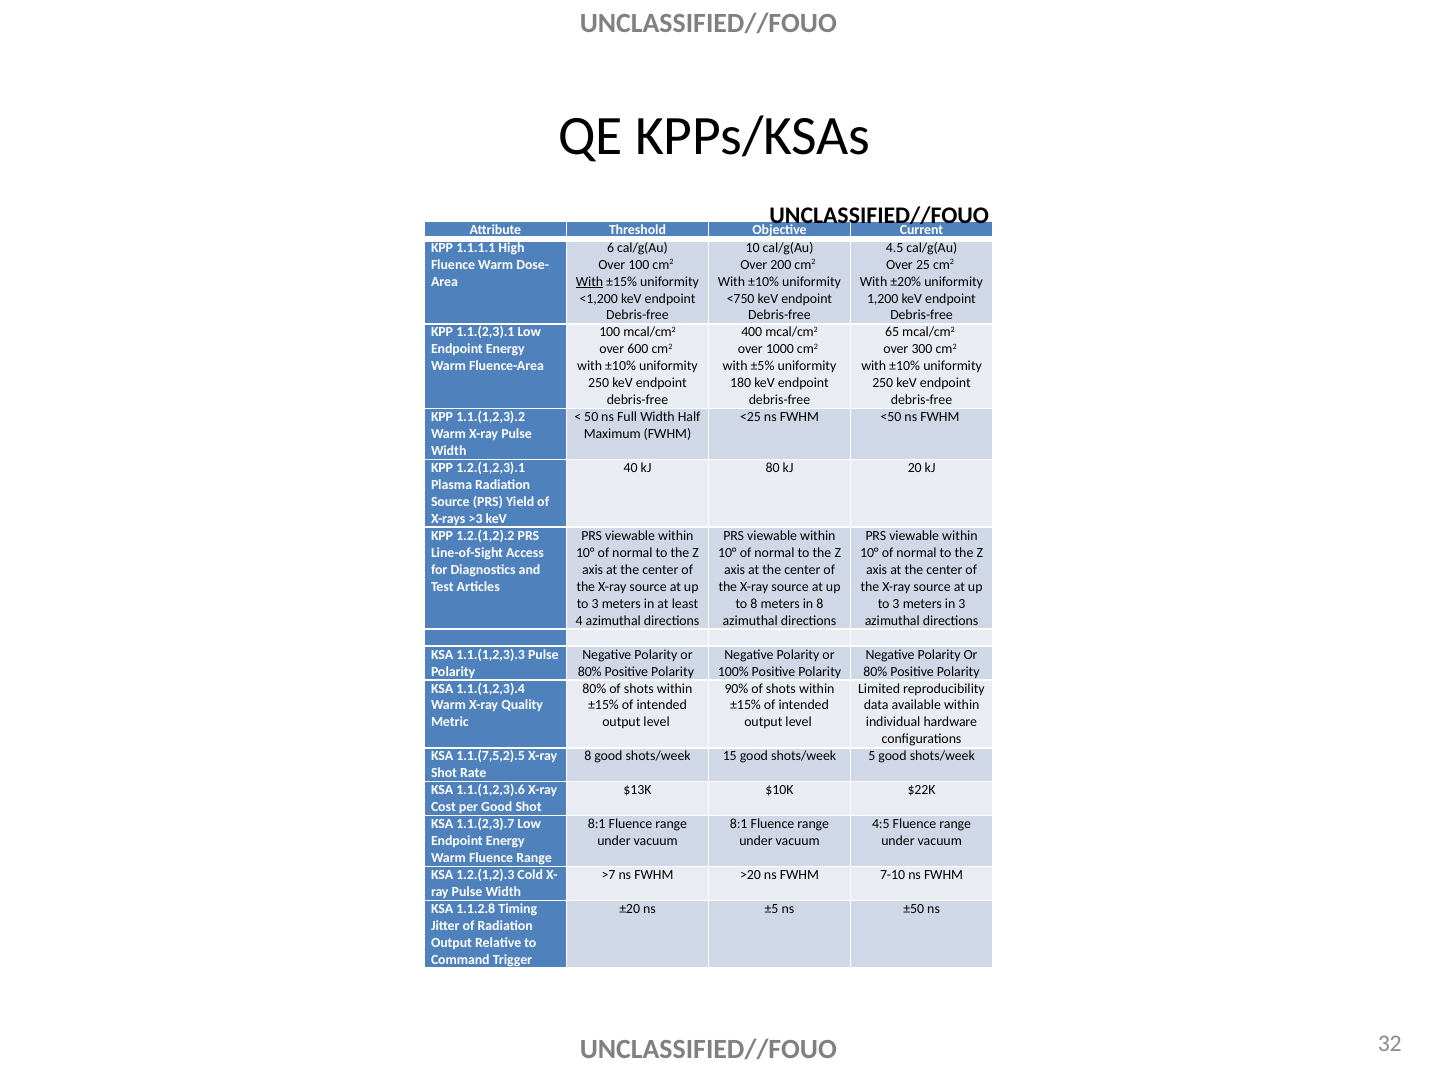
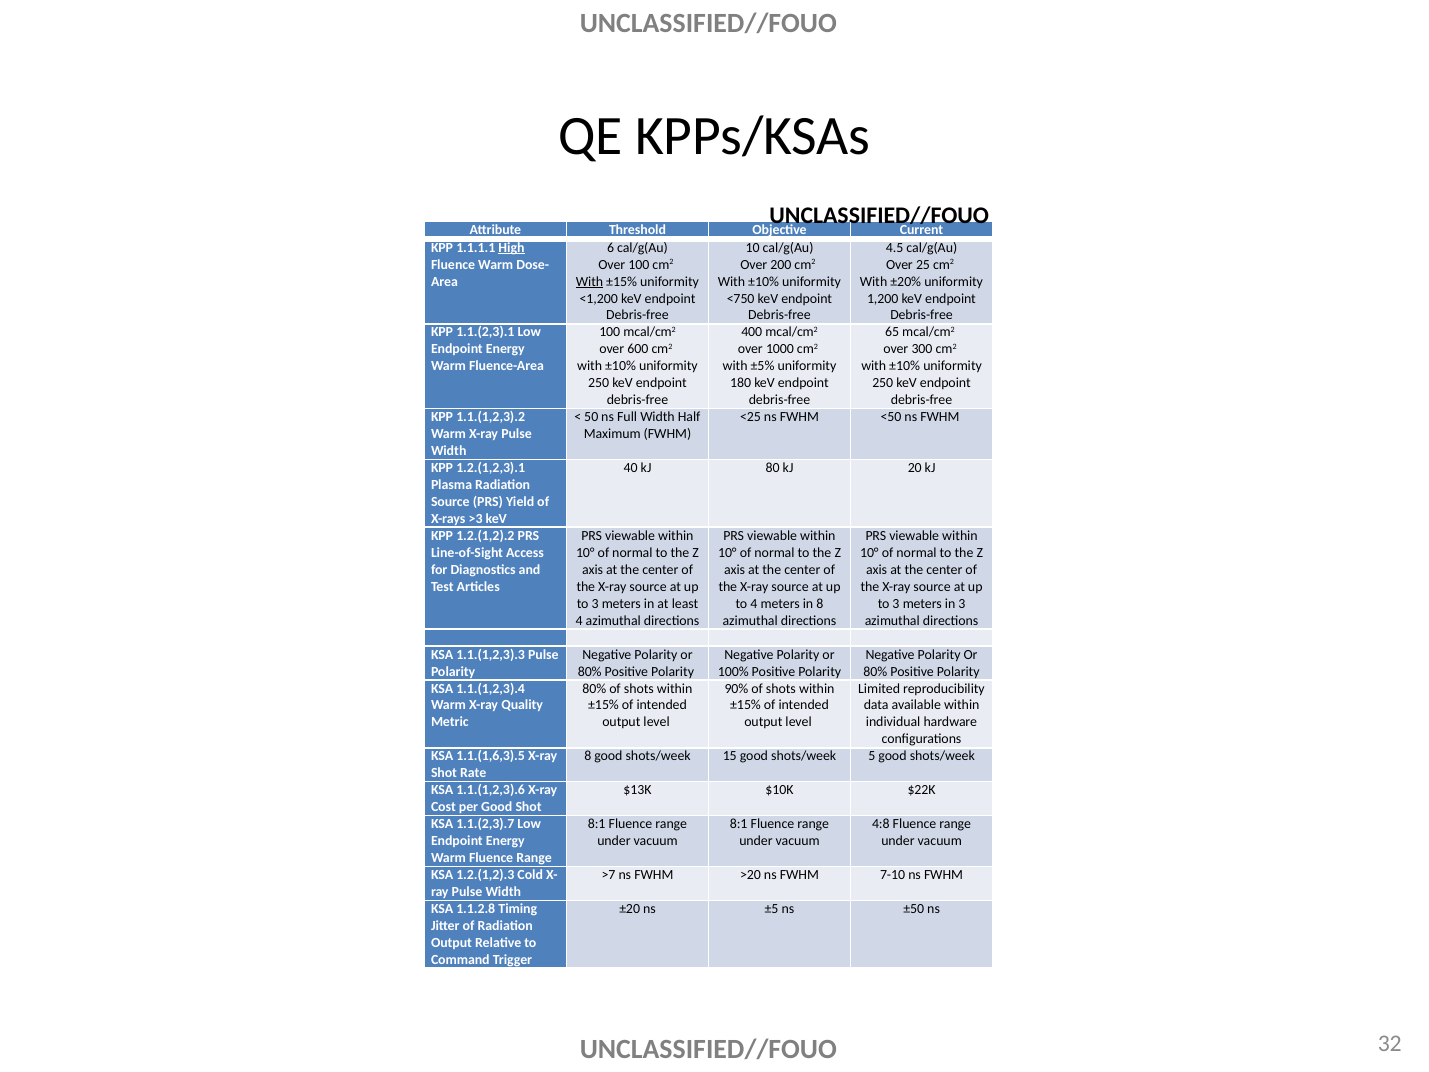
High underline: none -> present
to 8: 8 -> 4
1.1.(7,5,2).5: 1.1.(7,5,2).5 -> 1.1.(1,6,3).5
4:5: 4:5 -> 4:8
